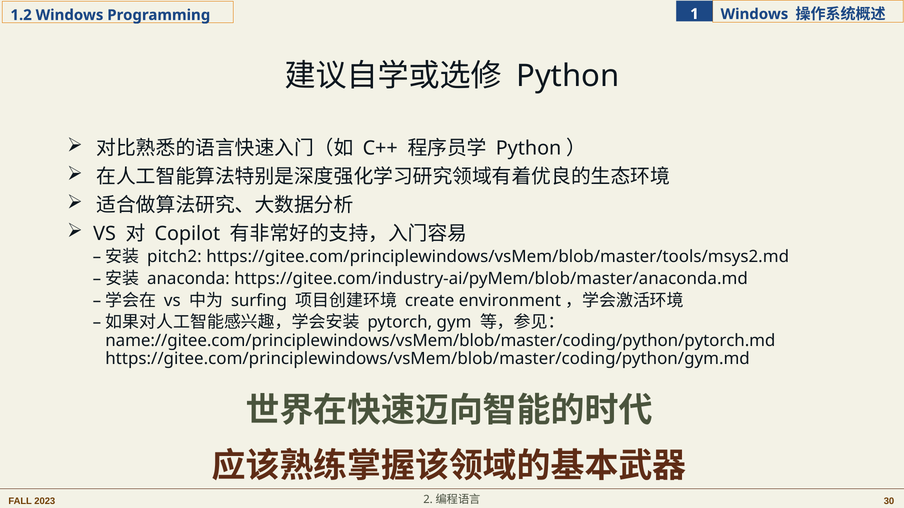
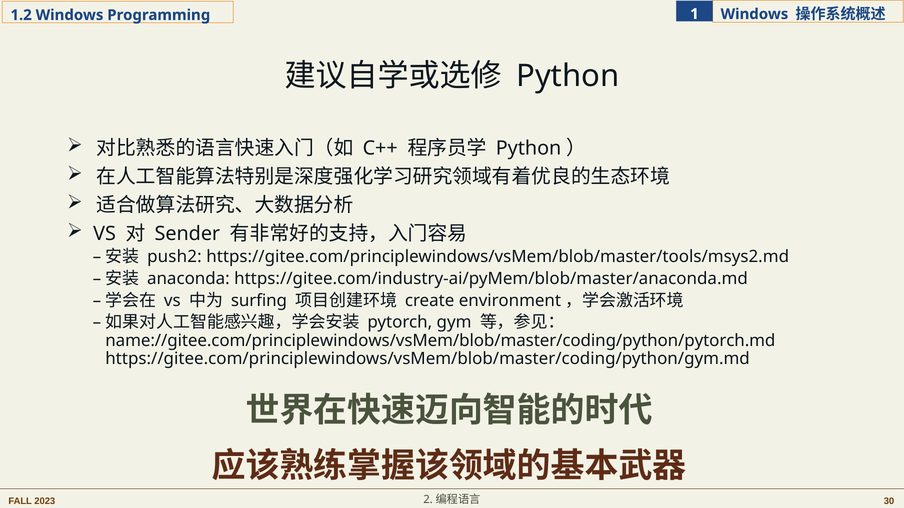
Copilot: Copilot -> Sender
pitch2: pitch2 -> push2
